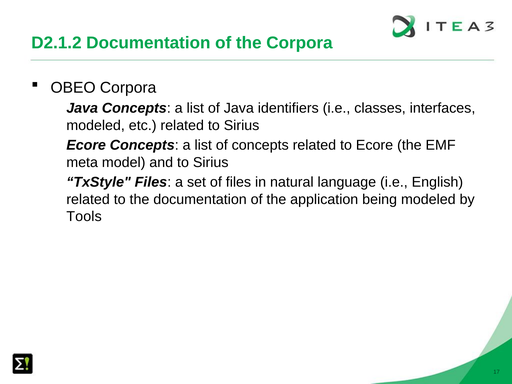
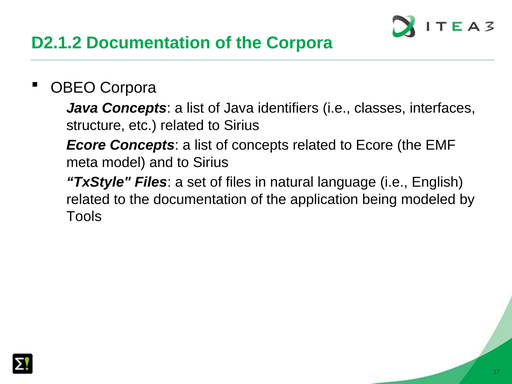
modeled at (96, 125): modeled -> structure
